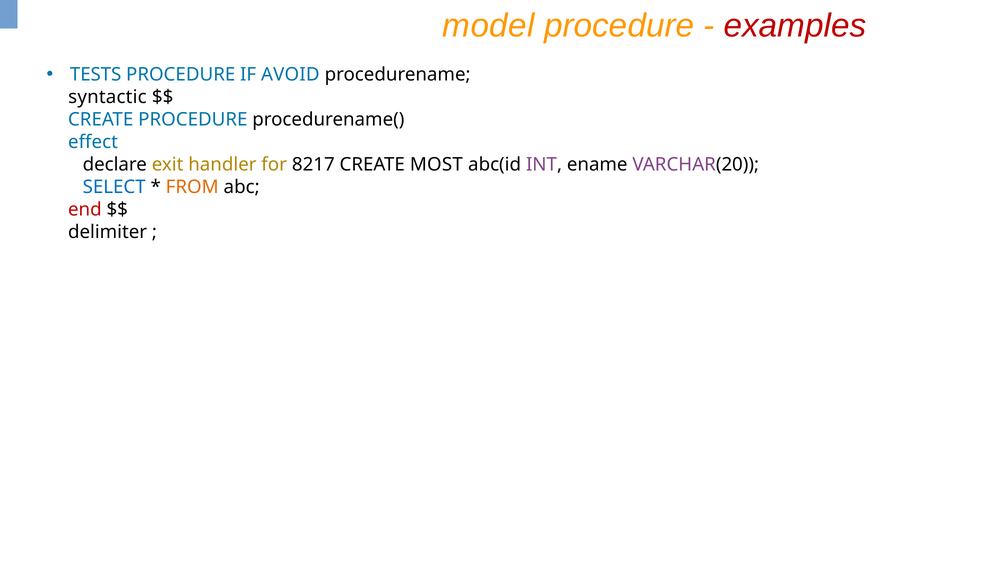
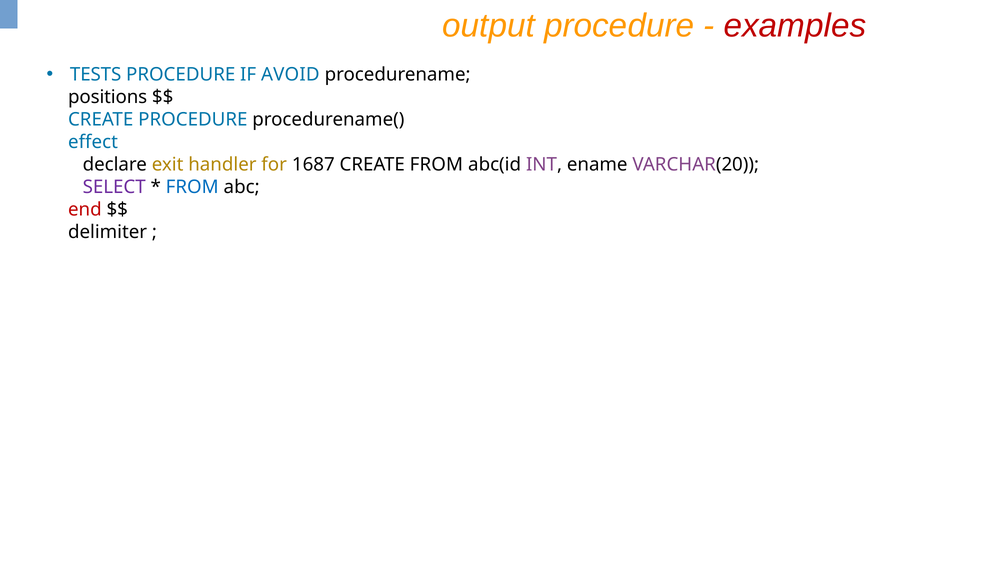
model: model -> output
syntactic: syntactic -> positions
8217: 8217 -> 1687
CREATE MOST: MOST -> FROM
SELECT colour: blue -> purple
FROM at (192, 187) colour: orange -> blue
